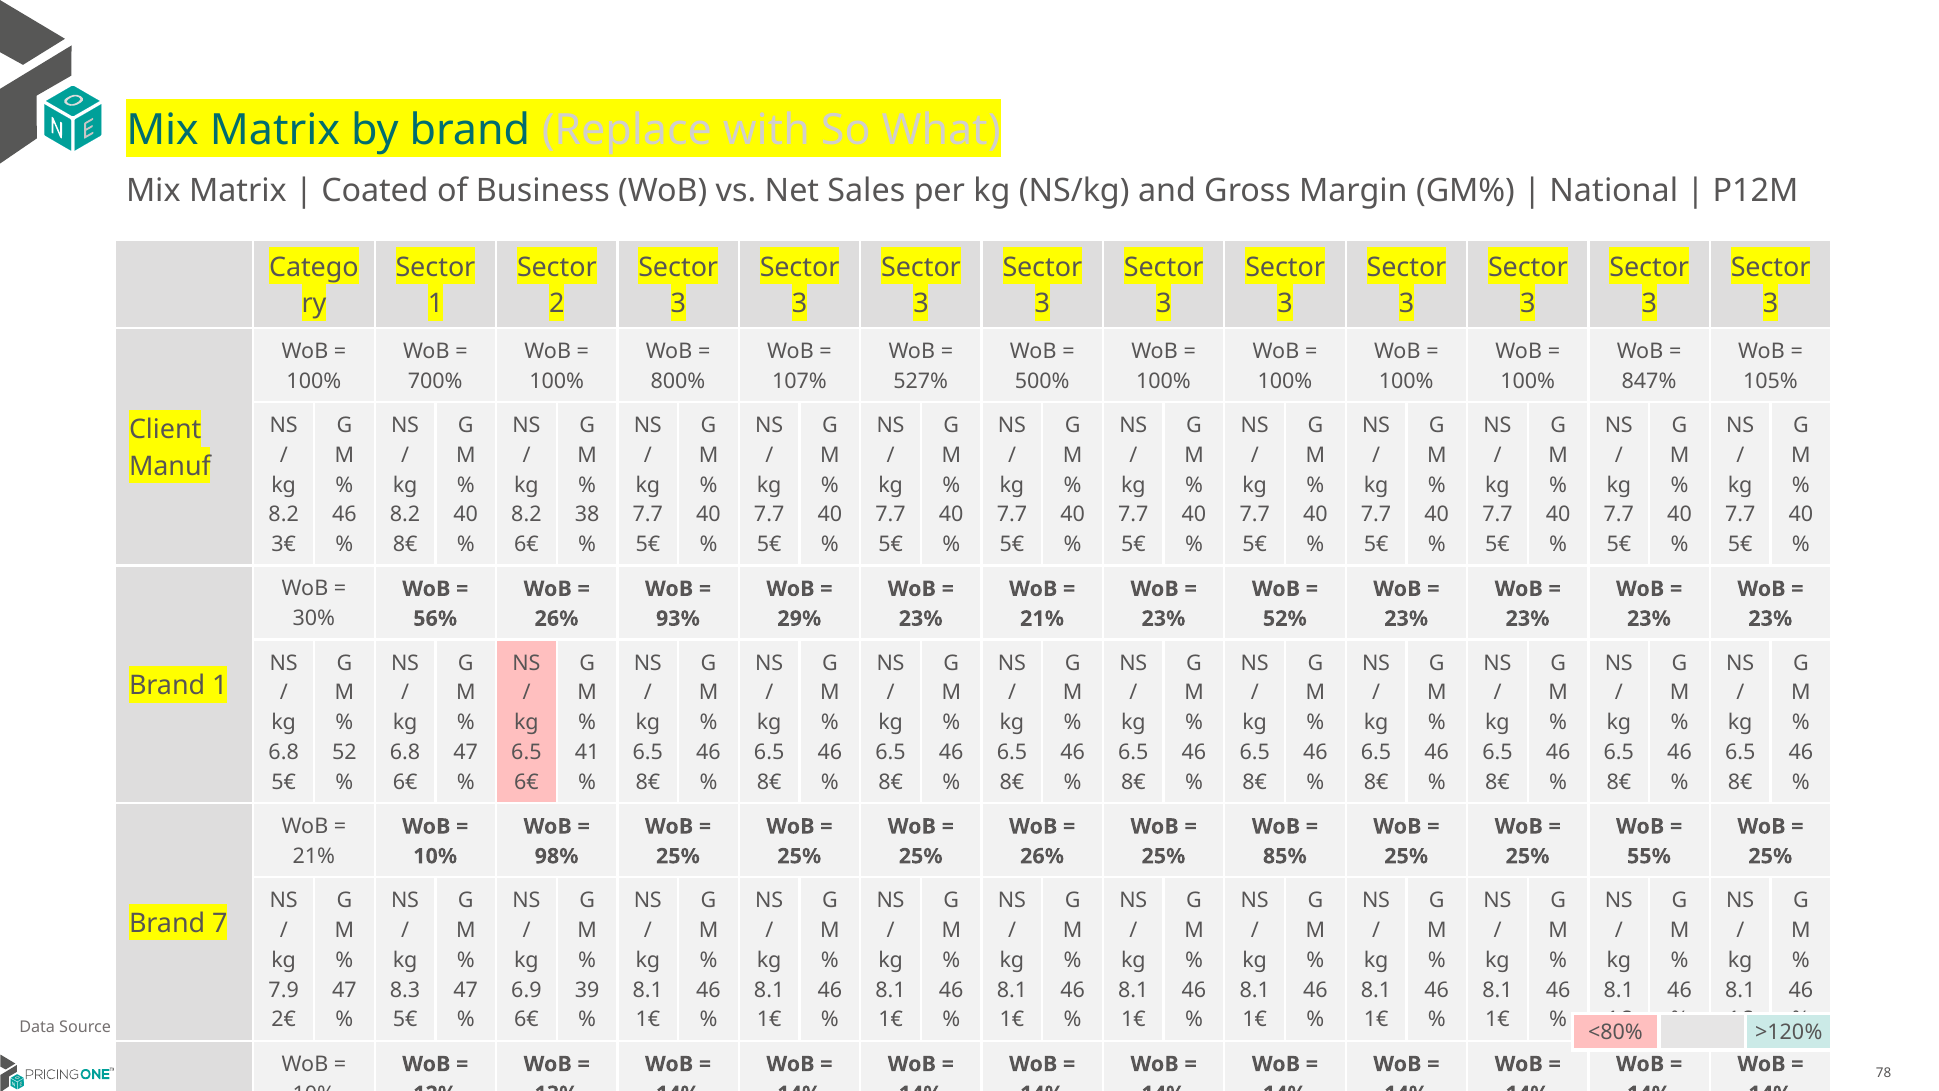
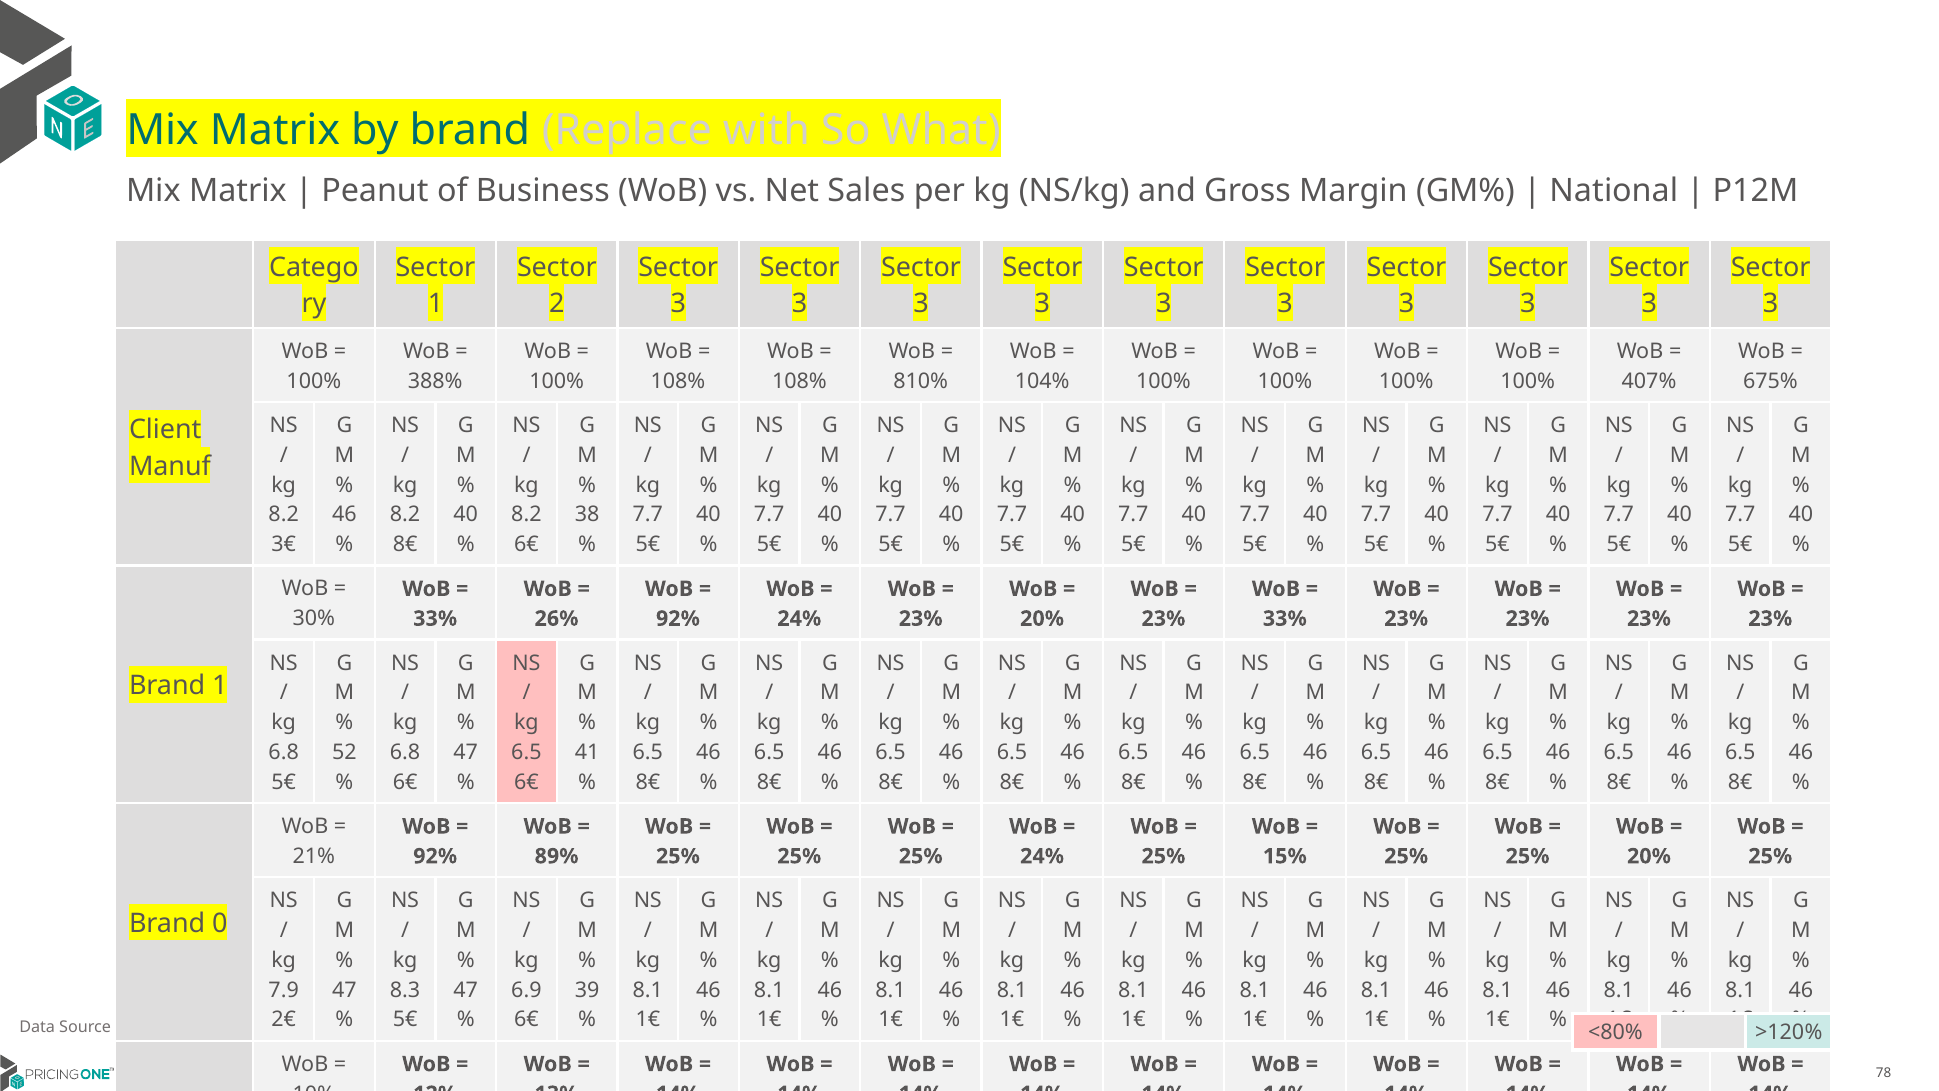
Coated: Coated -> Peanut
700%: 700% -> 388%
800% at (678, 381): 800% -> 108%
107% at (799, 381): 107% -> 108%
527%: 527% -> 810%
500%: 500% -> 104%
847%: 847% -> 407%
105%: 105% -> 675%
56% at (435, 618): 56% -> 33%
93% at (678, 618): 93% -> 92%
29% at (799, 618): 29% -> 24%
21% at (1042, 618): 21% -> 20%
52% at (1285, 618): 52% -> 33%
10% at (435, 856): 10% -> 92%
98%: 98% -> 89%
26% at (1042, 856): 26% -> 24%
85%: 85% -> 15%
55% at (1649, 856): 55% -> 20%
7: 7 -> 0
